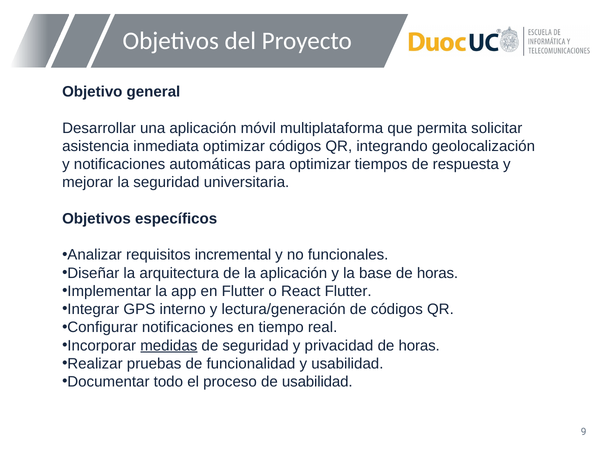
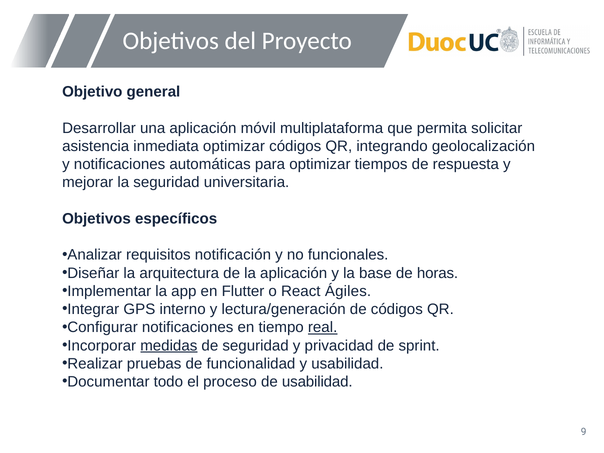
incremental: incremental -> notificación
React Flutter: Flutter -> Ágiles
real underline: none -> present
privacidad de horas: horas -> sprint
